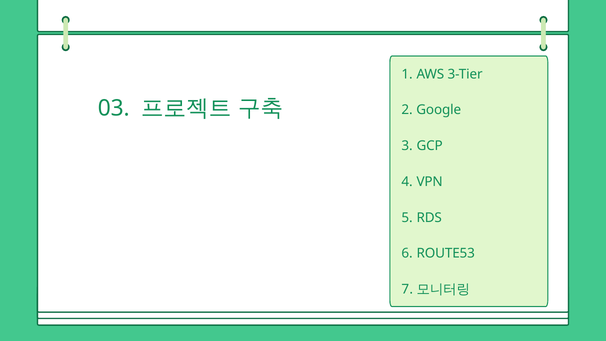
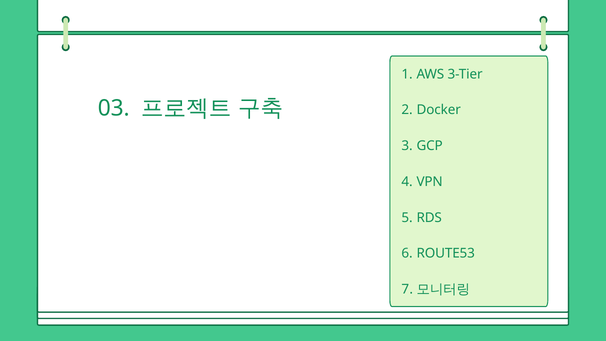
Google: Google -> Docker
